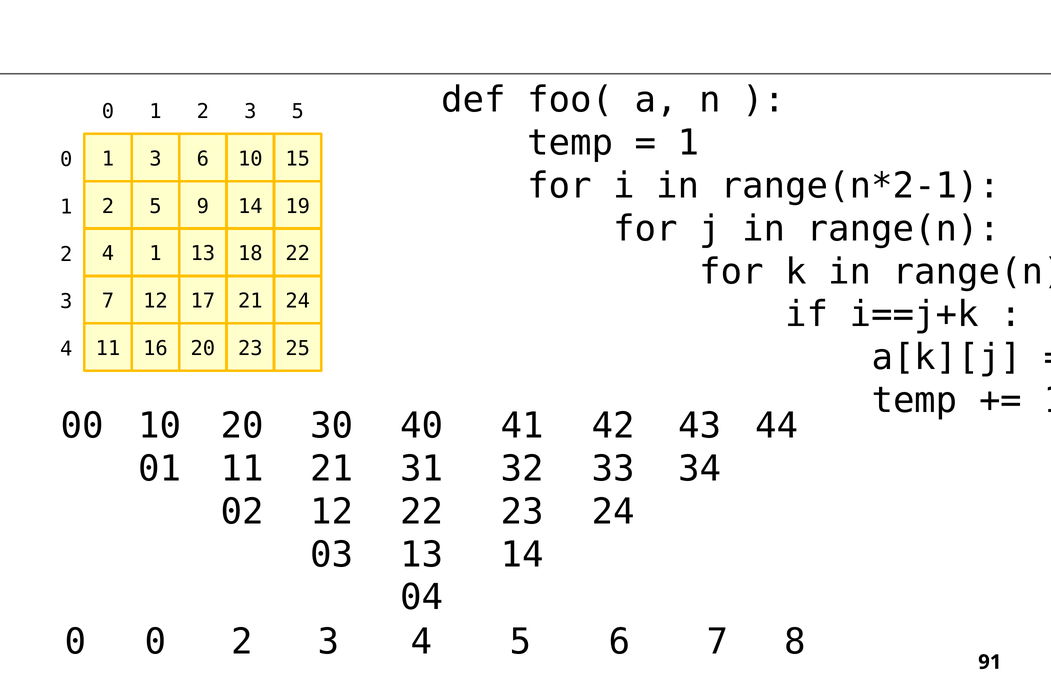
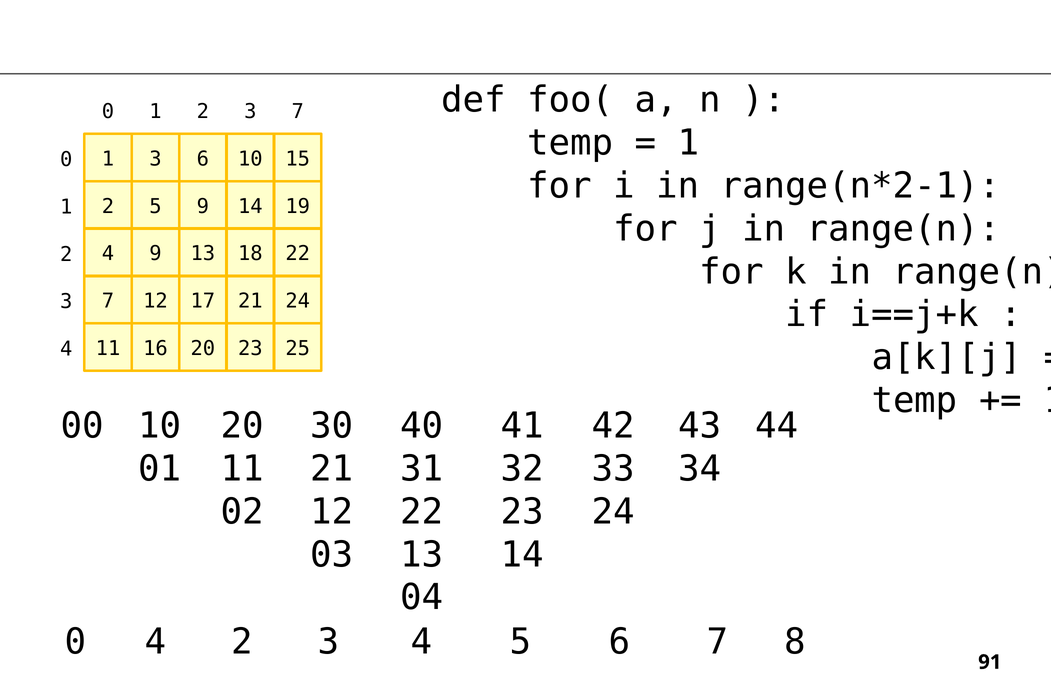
3 5: 5 -> 7
4 1: 1 -> 9
0 at (156, 642): 0 -> 4
